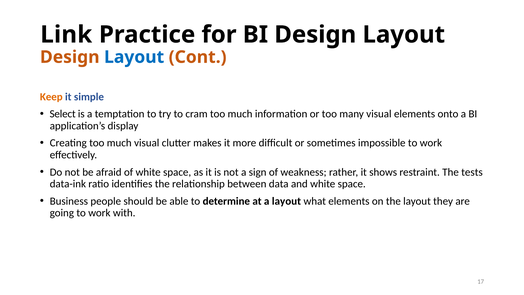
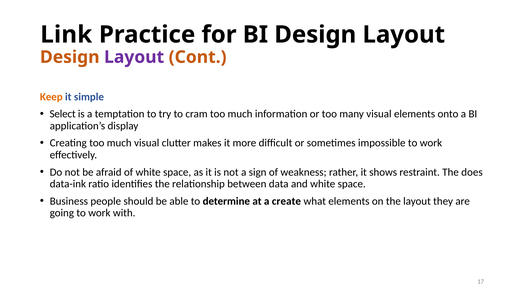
Layout at (134, 57) colour: blue -> purple
tests: tests -> does
a layout: layout -> create
